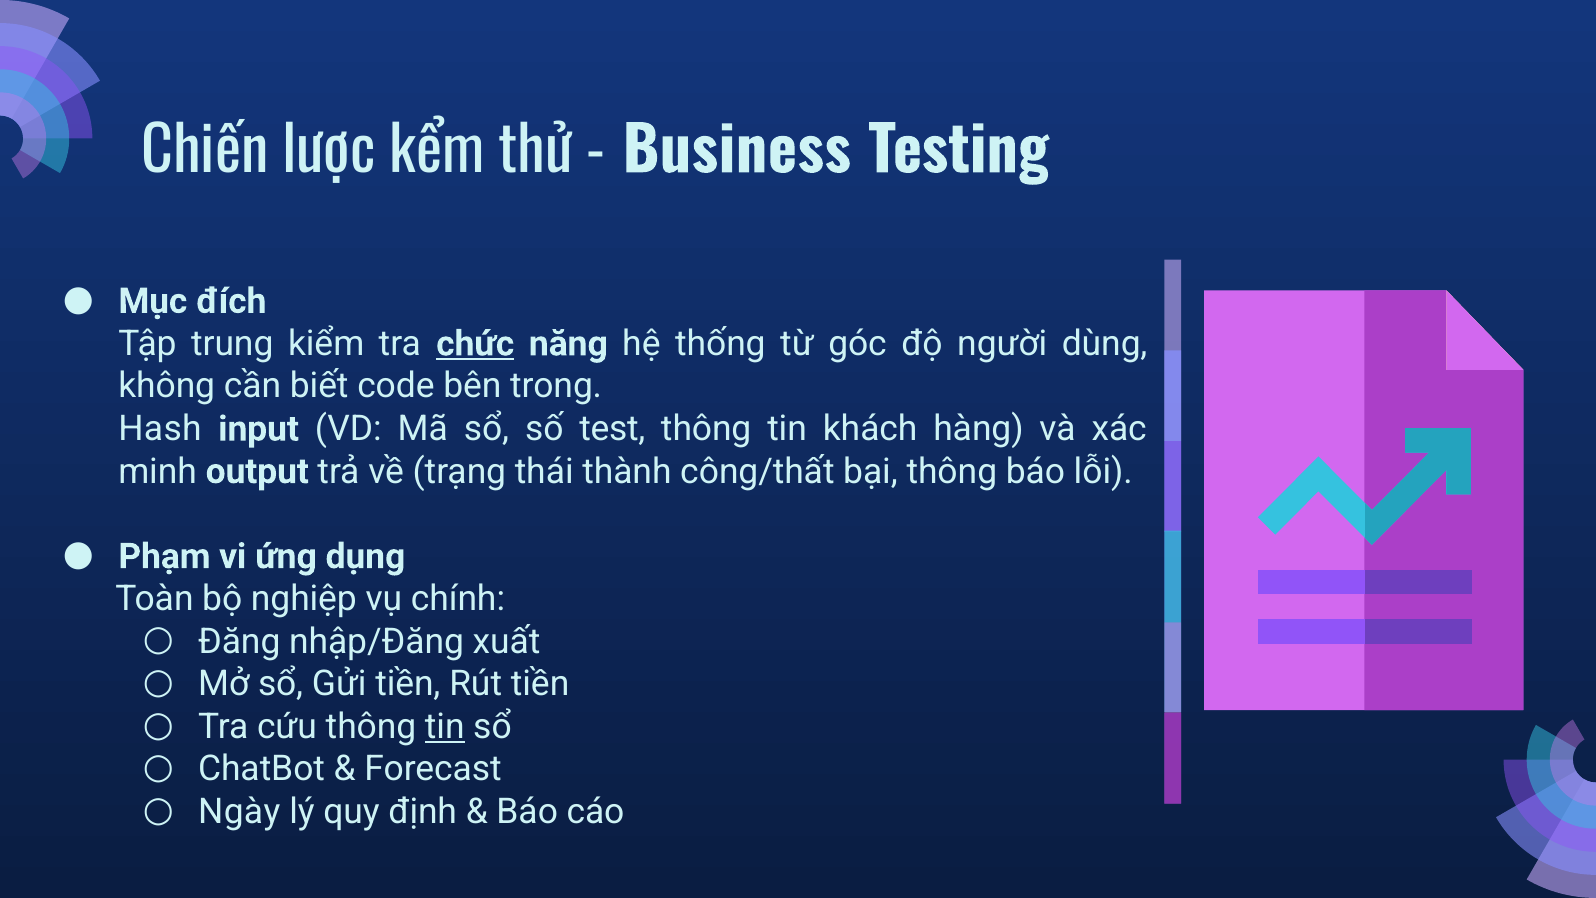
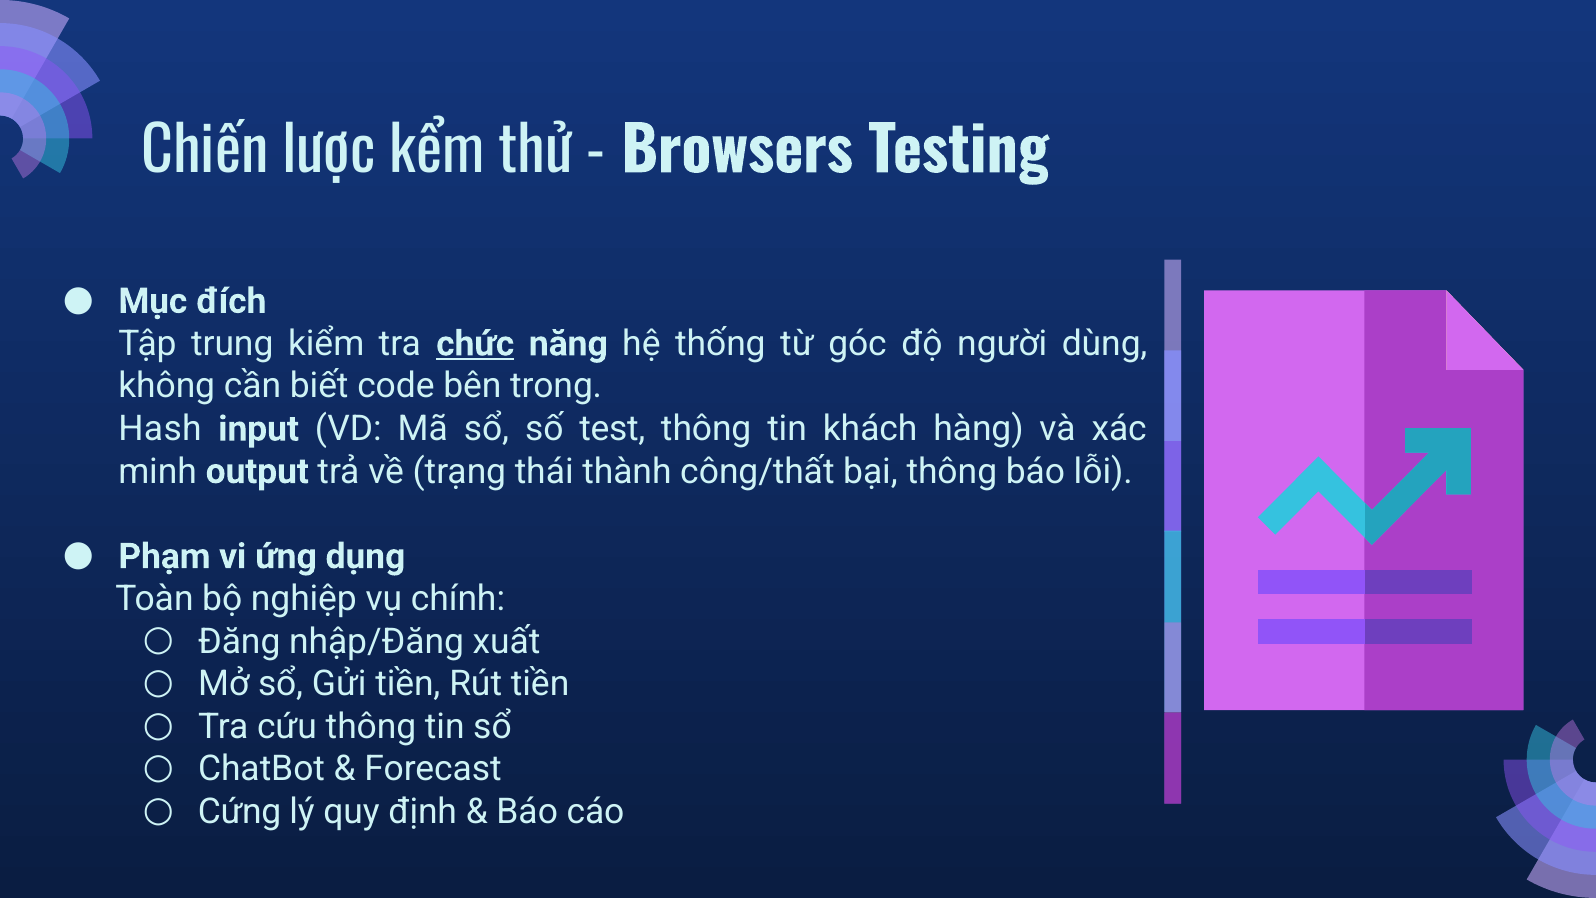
Business: Business -> Browsers
tin at (445, 726) underline: present -> none
Ngày: Ngày -> Cứng
